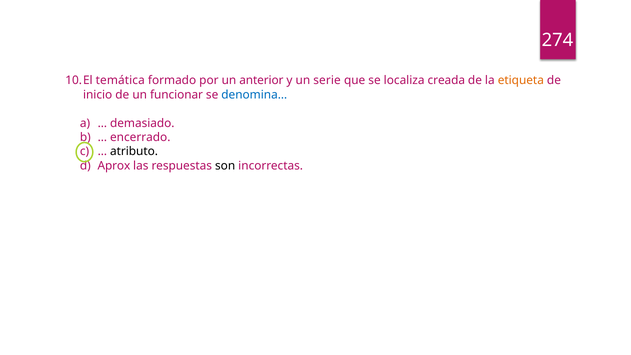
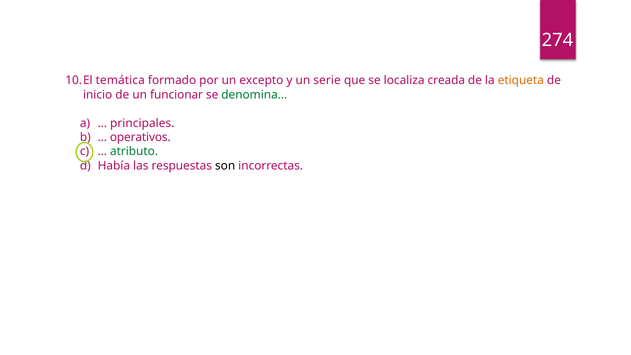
anterior: anterior -> excepto
denomina… colour: blue -> green
demasiado: demasiado -> principales
encerrado: encerrado -> operativos
atributo colour: black -> green
Aprox: Aprox -> Había
